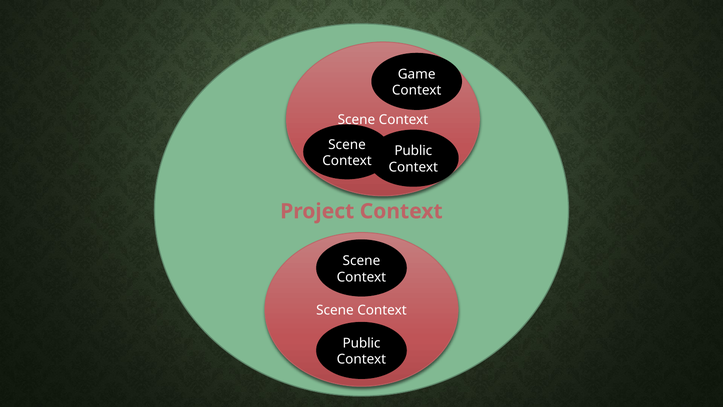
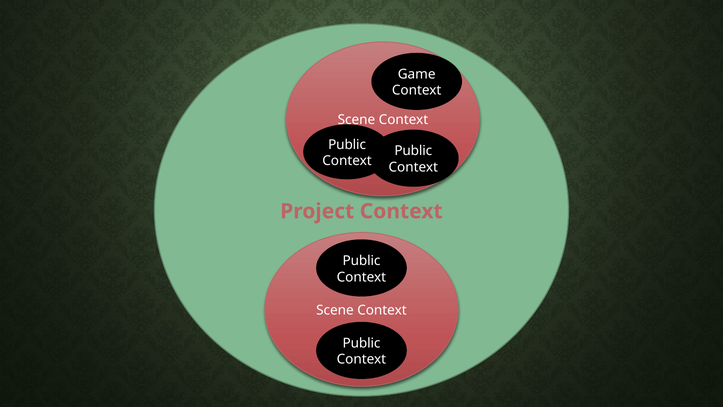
Scene at (347, 144): Scene -> Public
Scene at (361, 261): Scene -> Public
